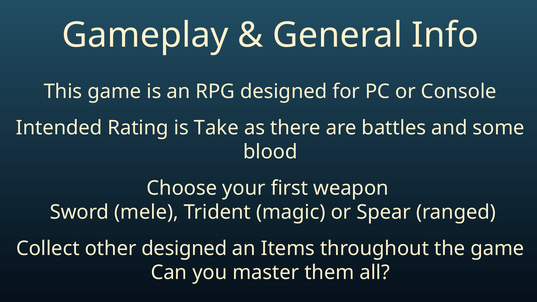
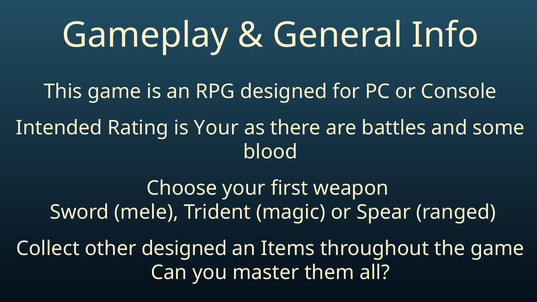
is Take: Take -> Your
